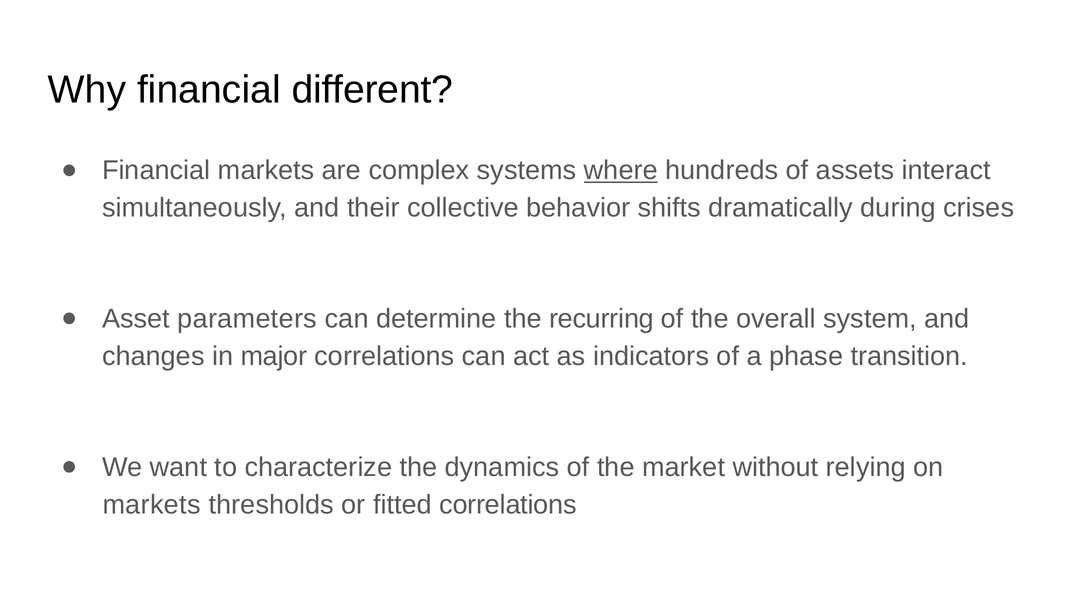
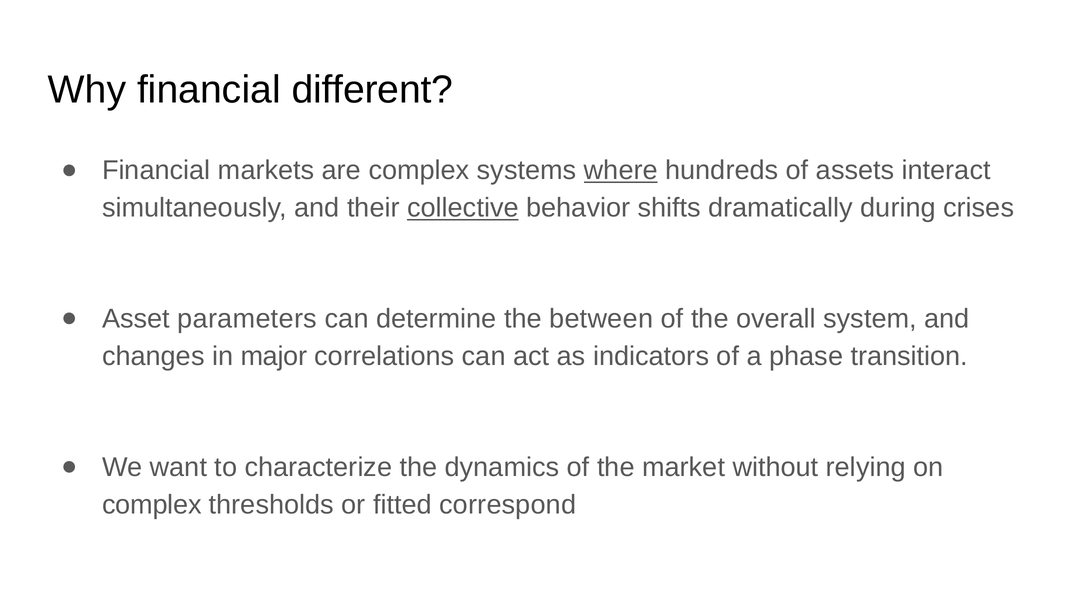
collective underline: none -> present
recurring: recurring -> between
markets at (152, 505): markets -> complex
fitted correlations: correlations -> correspond
